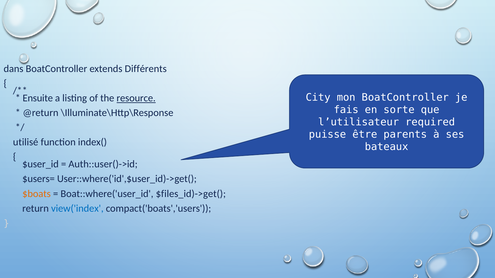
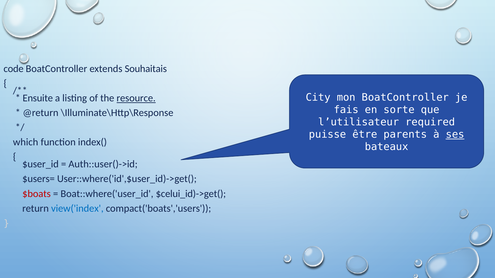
dans: dans -> code
Différents: Différents -> Souhaitais
ses underline: none -> present
utilisé: utilisé -> which
$boats colour: orange -> red
$files_id)->get(: $files_id)->get( -> $celui_id)->get(
